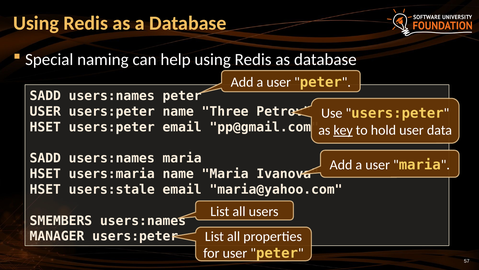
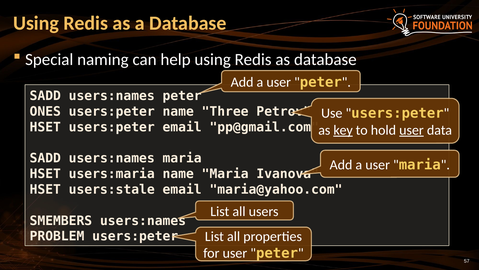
USER at (45, 111): USER -> ONES
user at (411, 130) underline: none -> present
MANAGER: MANAGER -> PROBLEM
